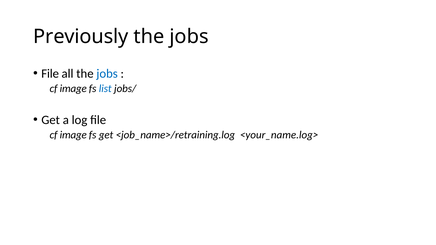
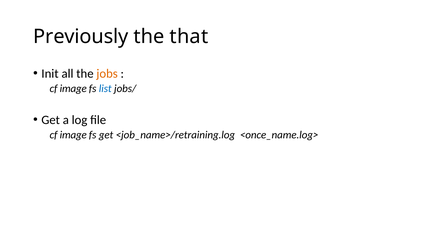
jobs at (189, 37): jobs -> that
File at (50, 74): File -> Init
jobs at (107, 74) colour: blue -> orange
<your_name.log>: <your_name.log> -> <once_name.log>
